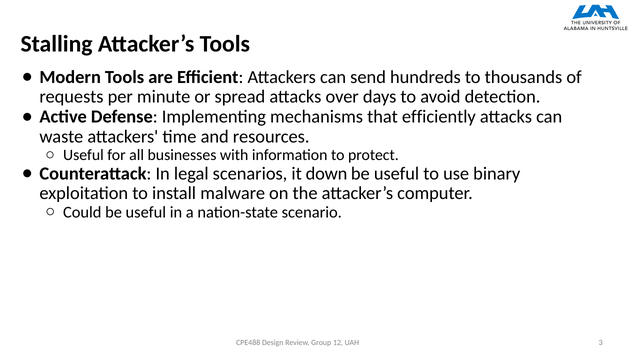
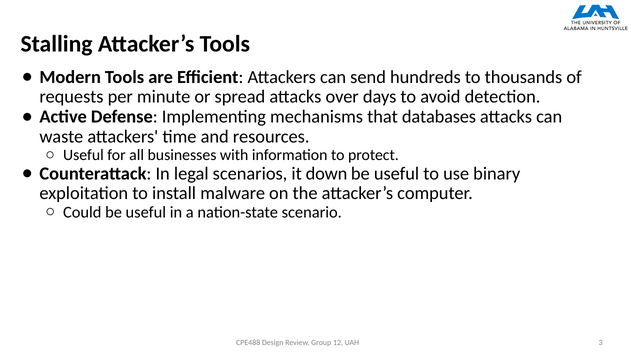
efficiently: efficiently -> databases
